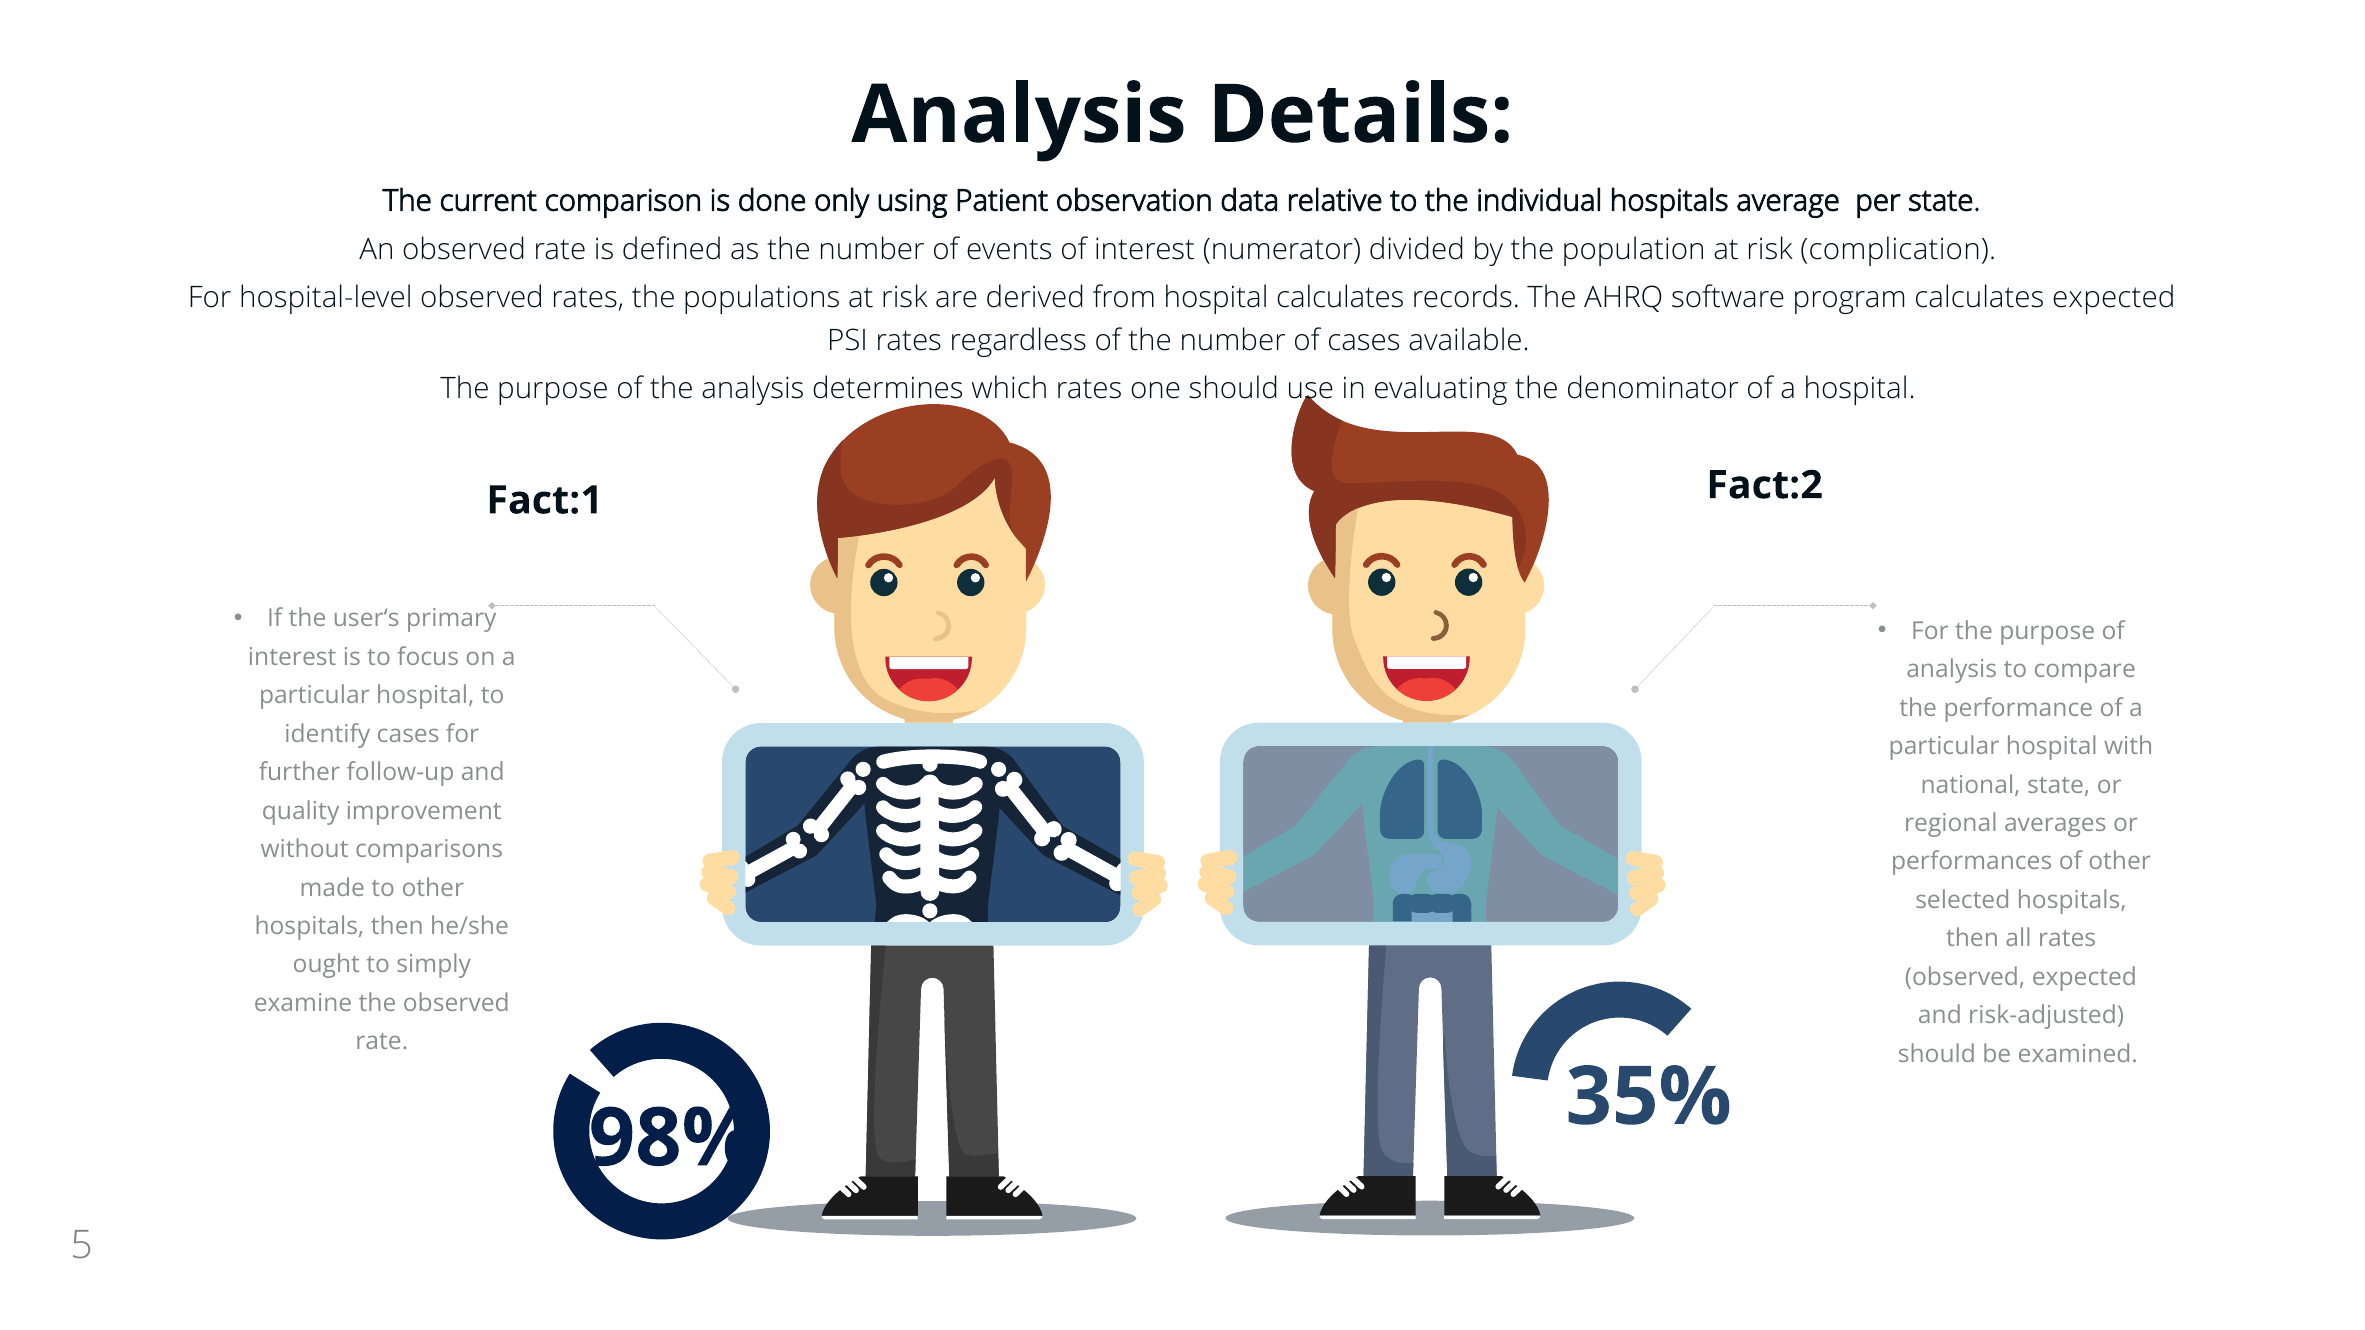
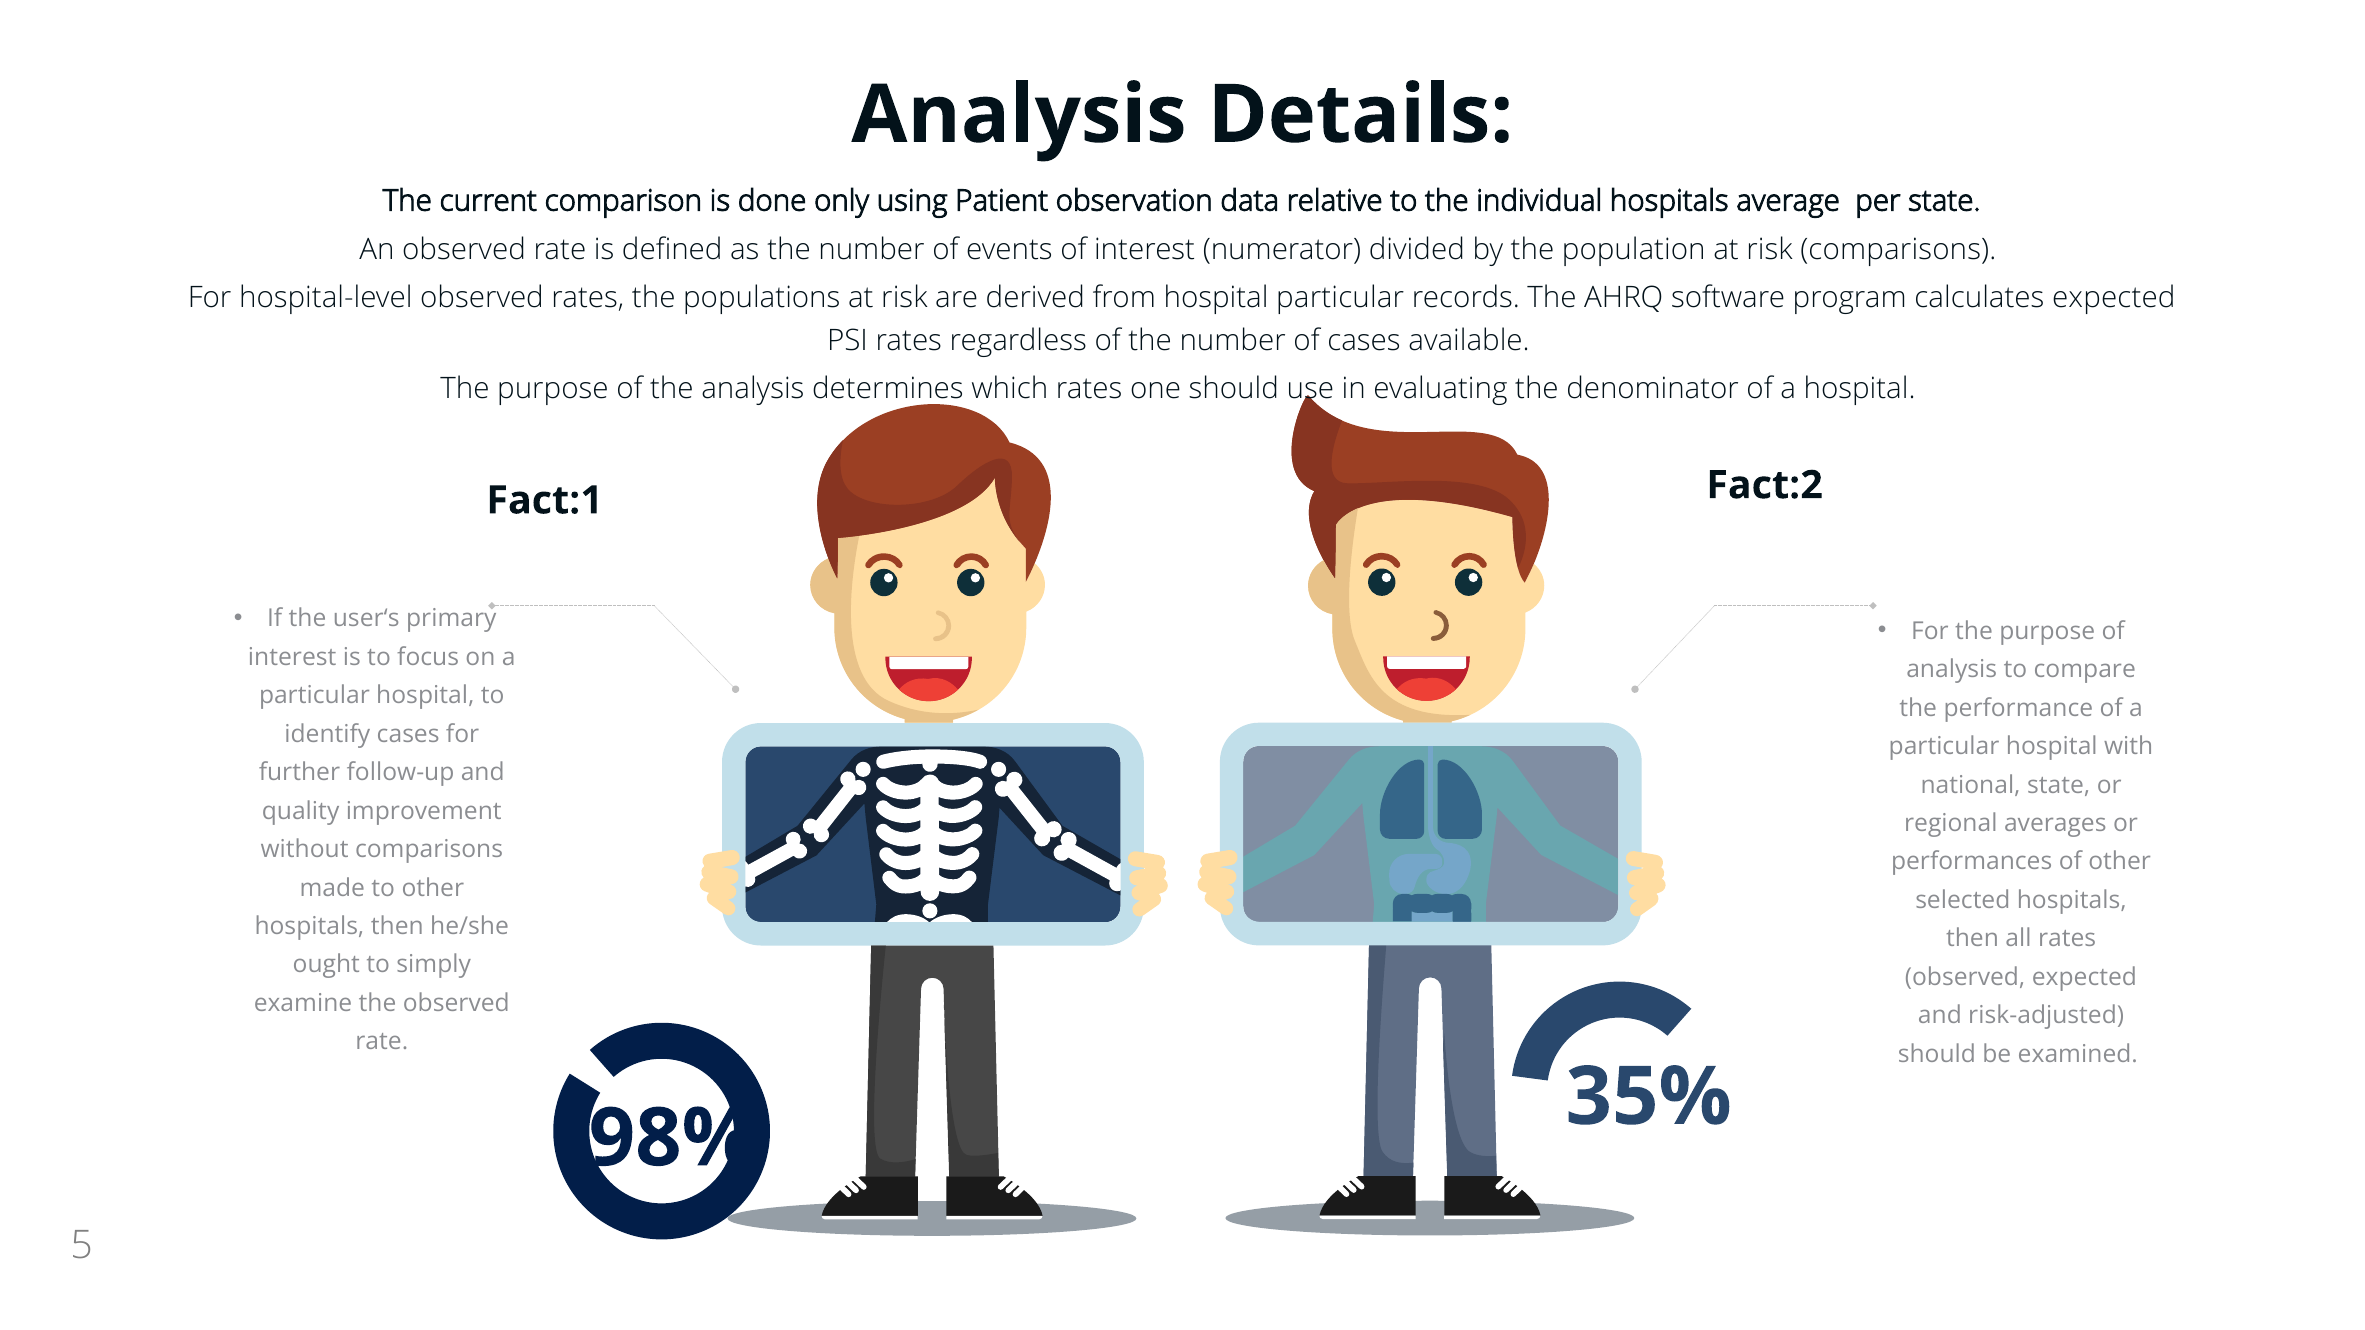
risk complication: complication -> comparisons
hospital calculates: calculates -> particular
